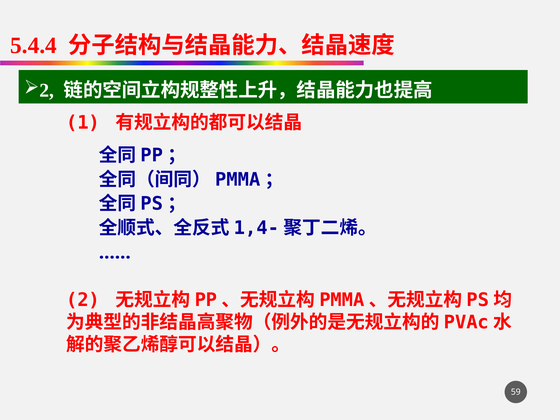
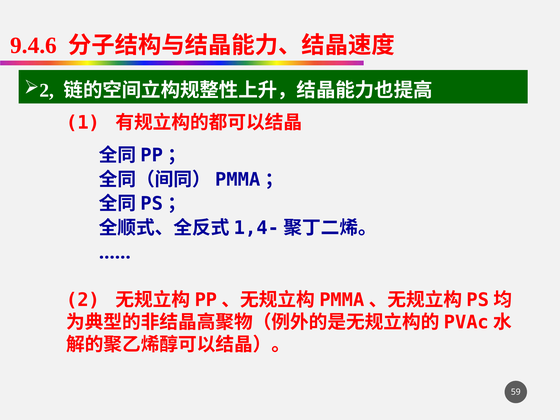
5.4.4: 5.4.4 -> 9.4.6
